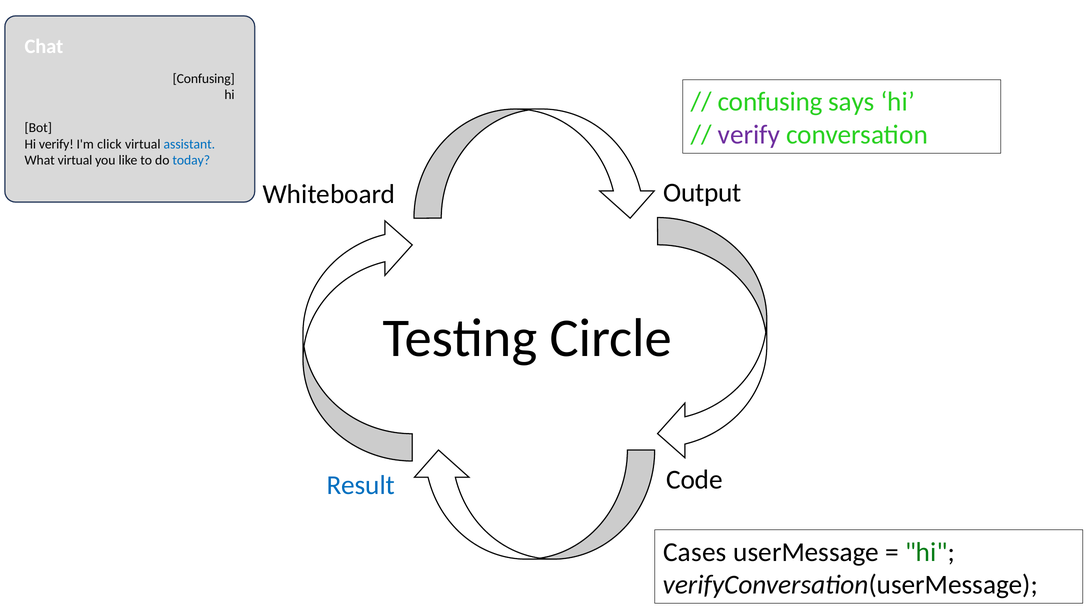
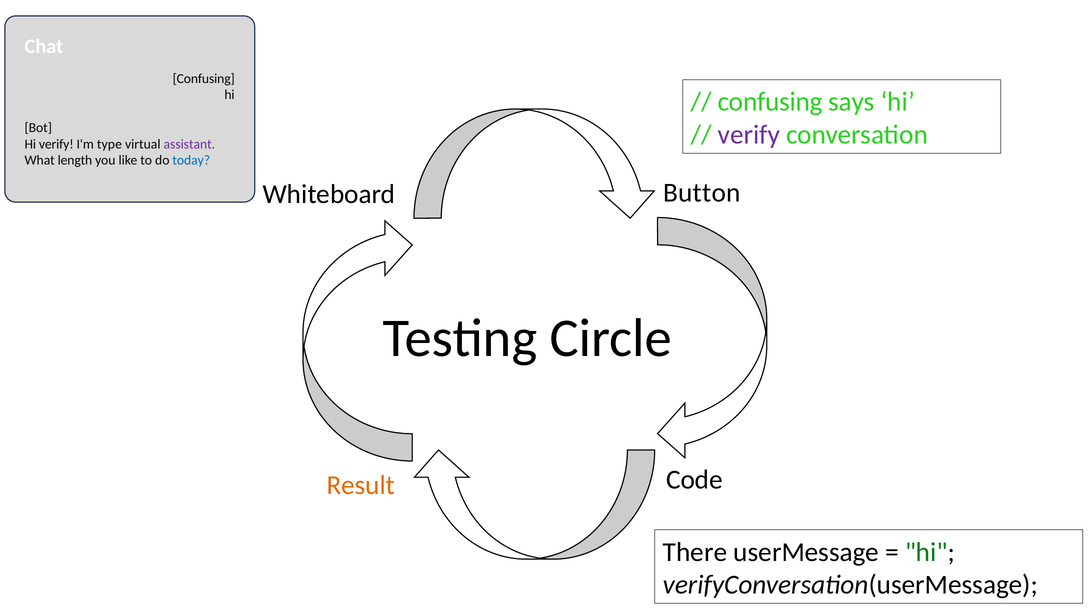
click: click -> type
assistant colour: blue -> purple
What virtual: virtual -> length
Output: Output -> Button
Result colour: blue -> orange
Cases: Cases -> There
